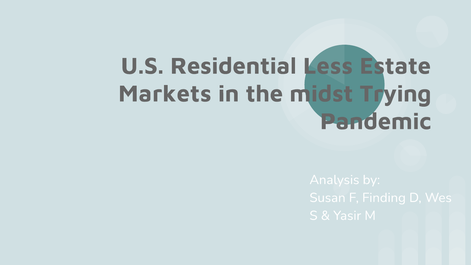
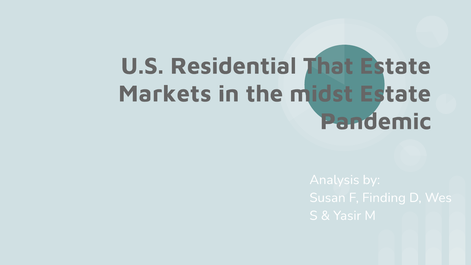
Less: Less -> That
midst Trying: Trying -> Estate
